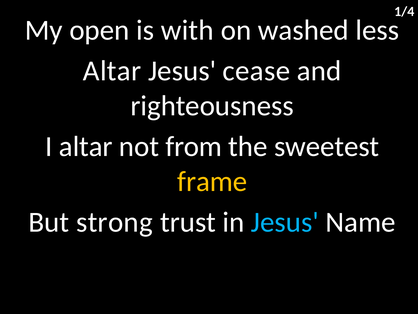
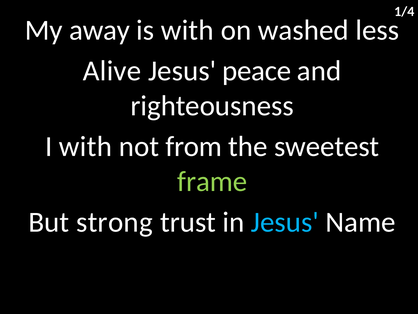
open: open -> away
Altar at (112, 71): Altar -> Alive
cease: cease -> peace
I altar: altar -> with
frame colour: yellow -> light green
